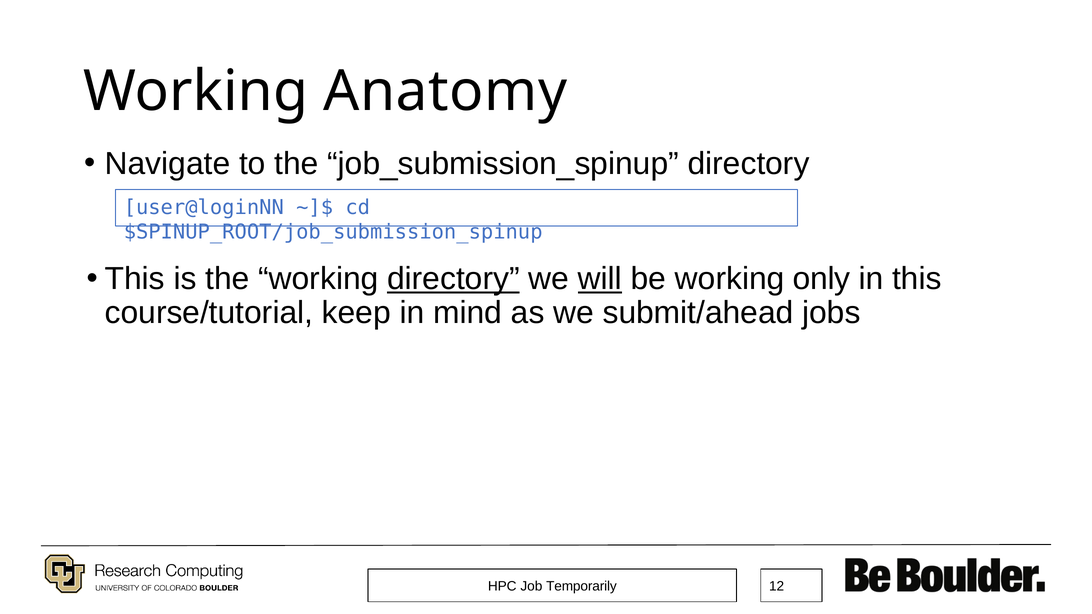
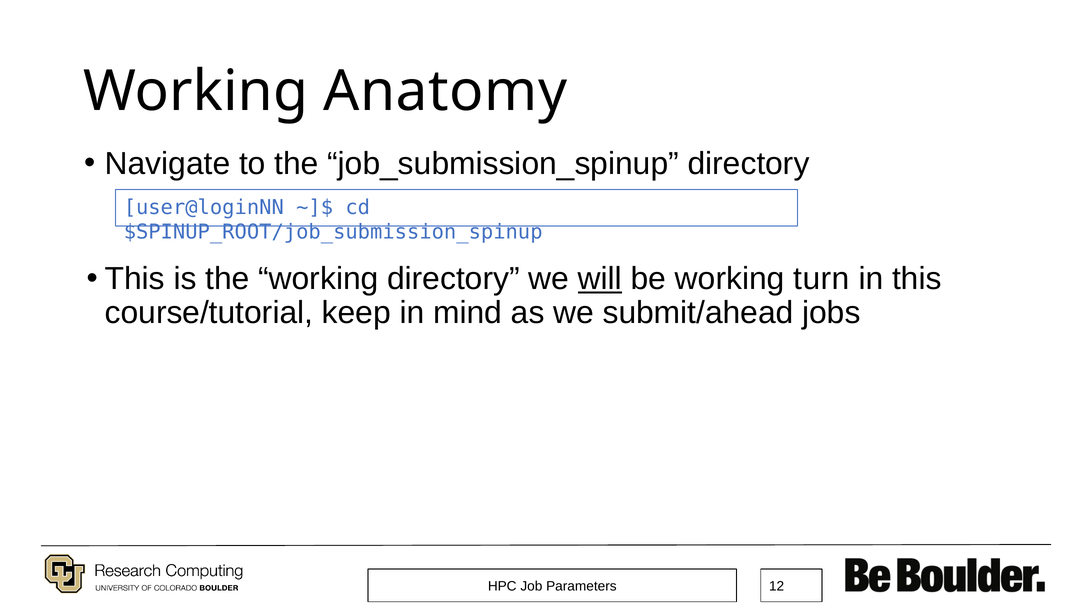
directory at (453, 279) underline: present -> none
only: only -> turn
Temporarily: Temporarily -> Parameters
